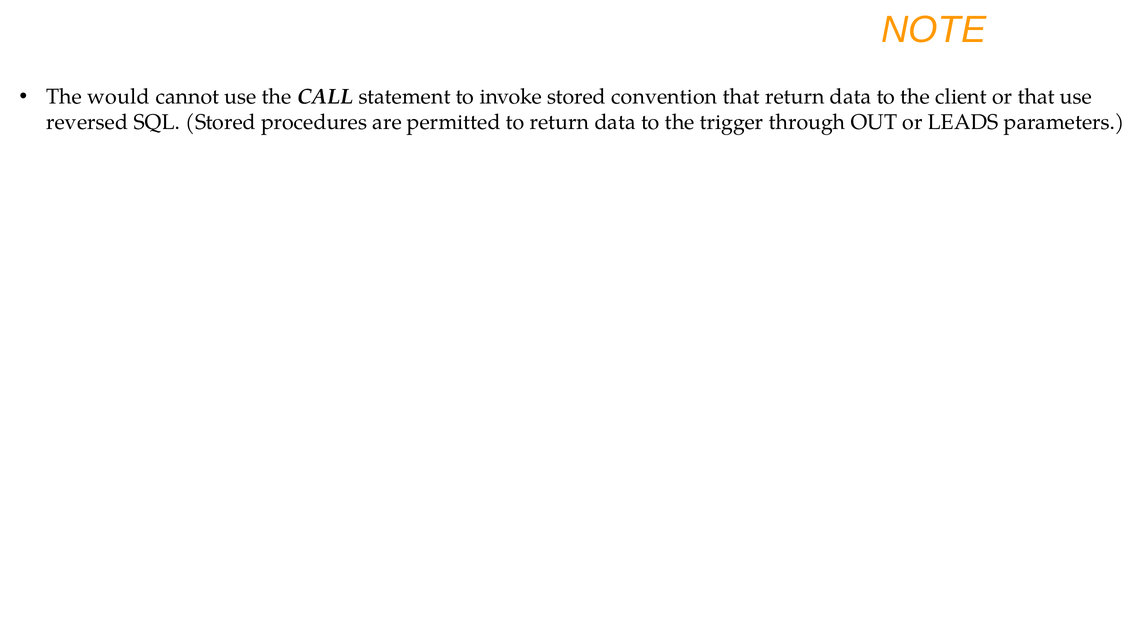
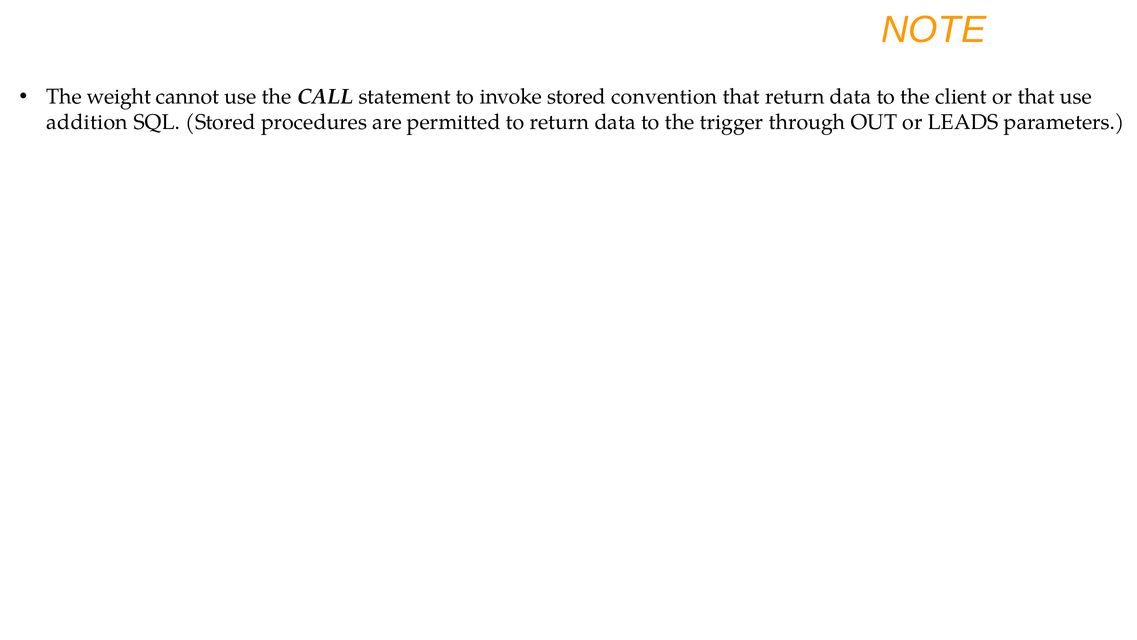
would: would -> weight
reversed: reversed -> addition
